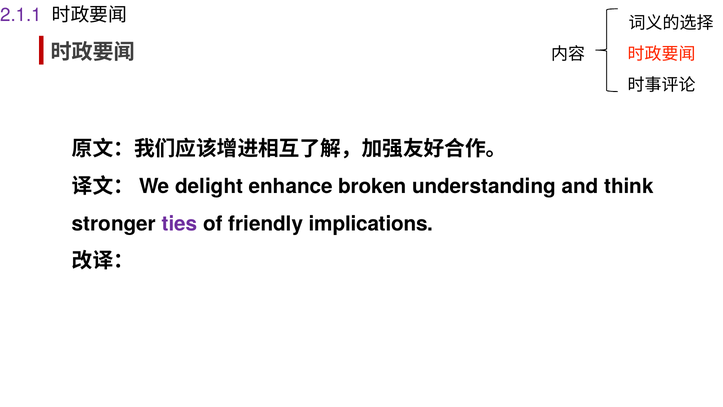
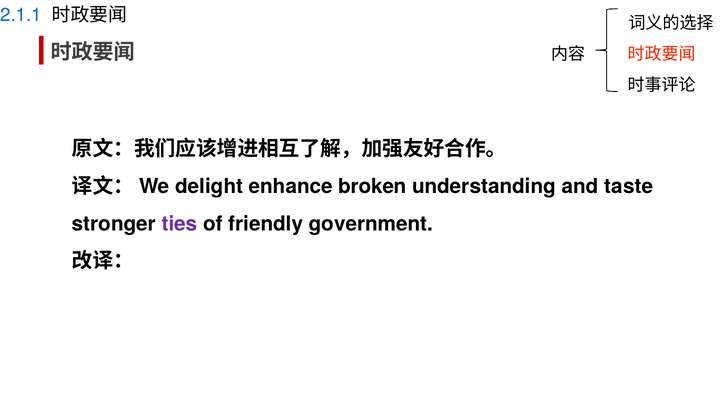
2.1.1 colour: purple -> blue
think: think -> taste
implications: implications -> government
